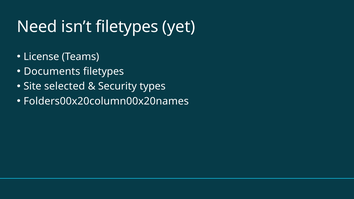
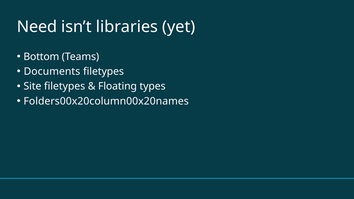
isn’t filetypes: filetypes -> libraries
License: License -> Bottom
Site selected: selected -> filetypes
Security: Security -> Floating
